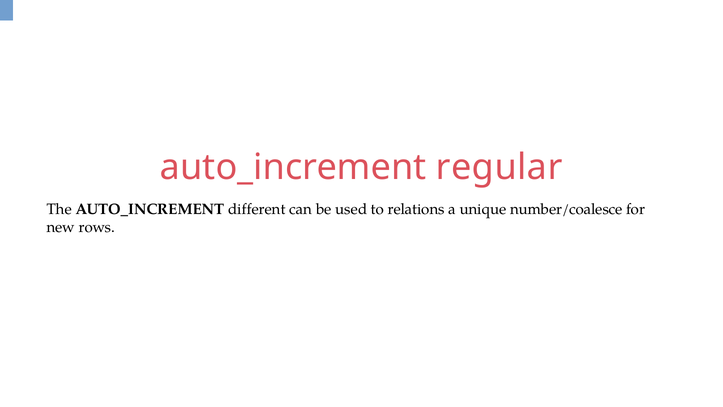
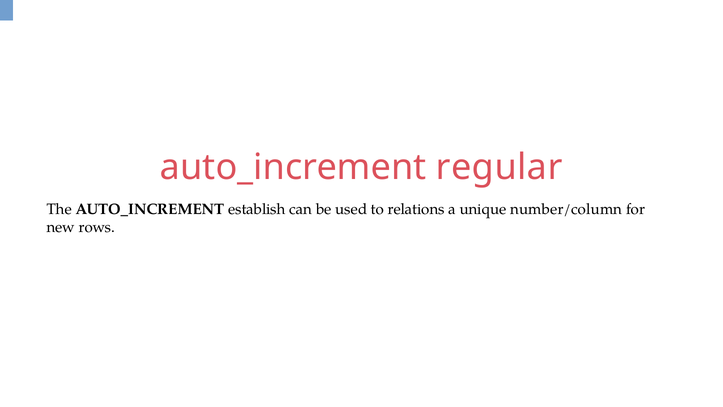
different: different -> establish
number/coalesce: number/coalesce -> number/column
